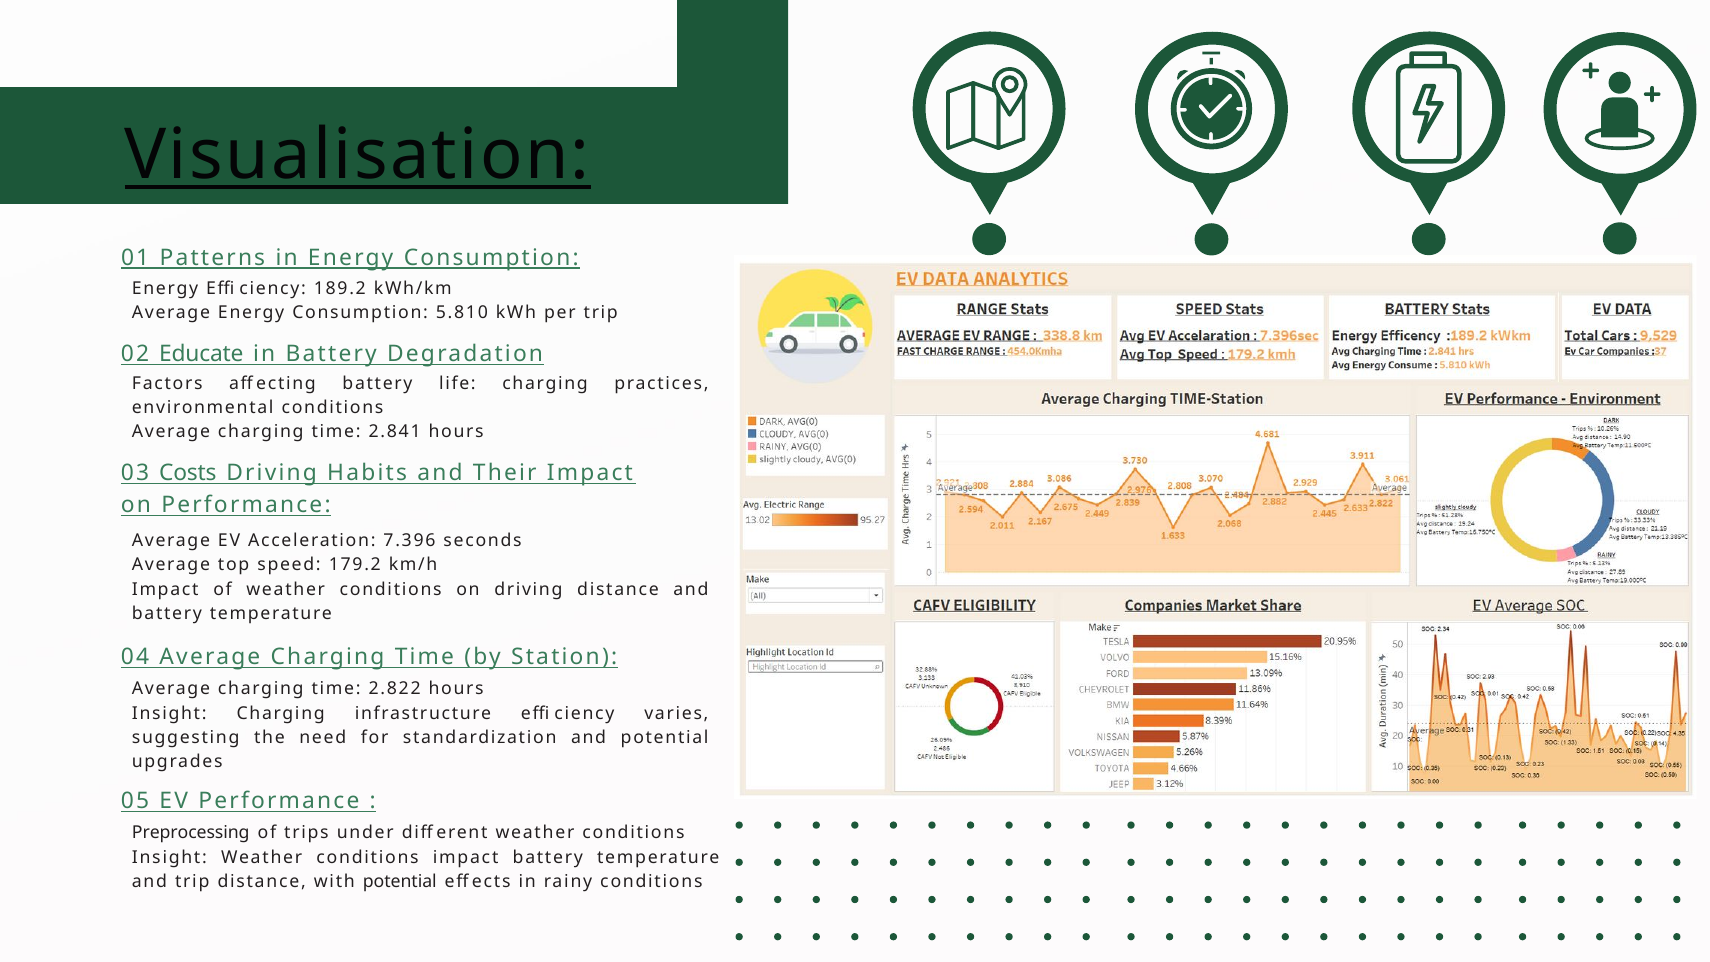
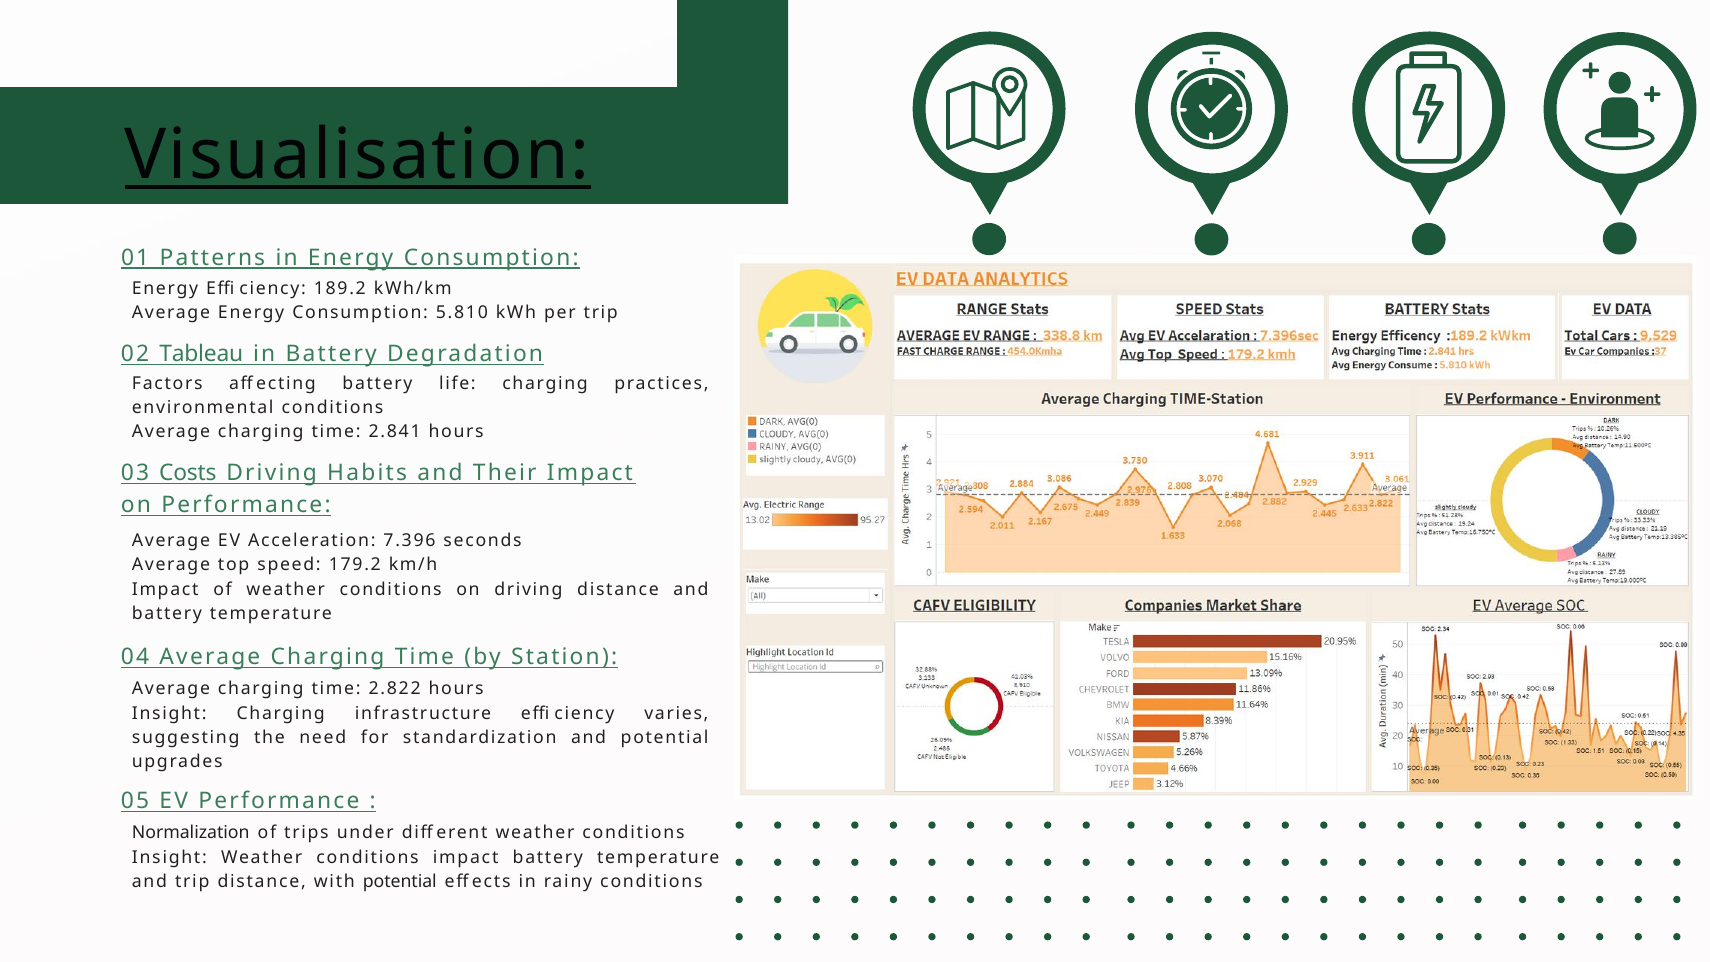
Educate: Educate -> Tableau
Preprocessing: Preprocessing -> Normalization
